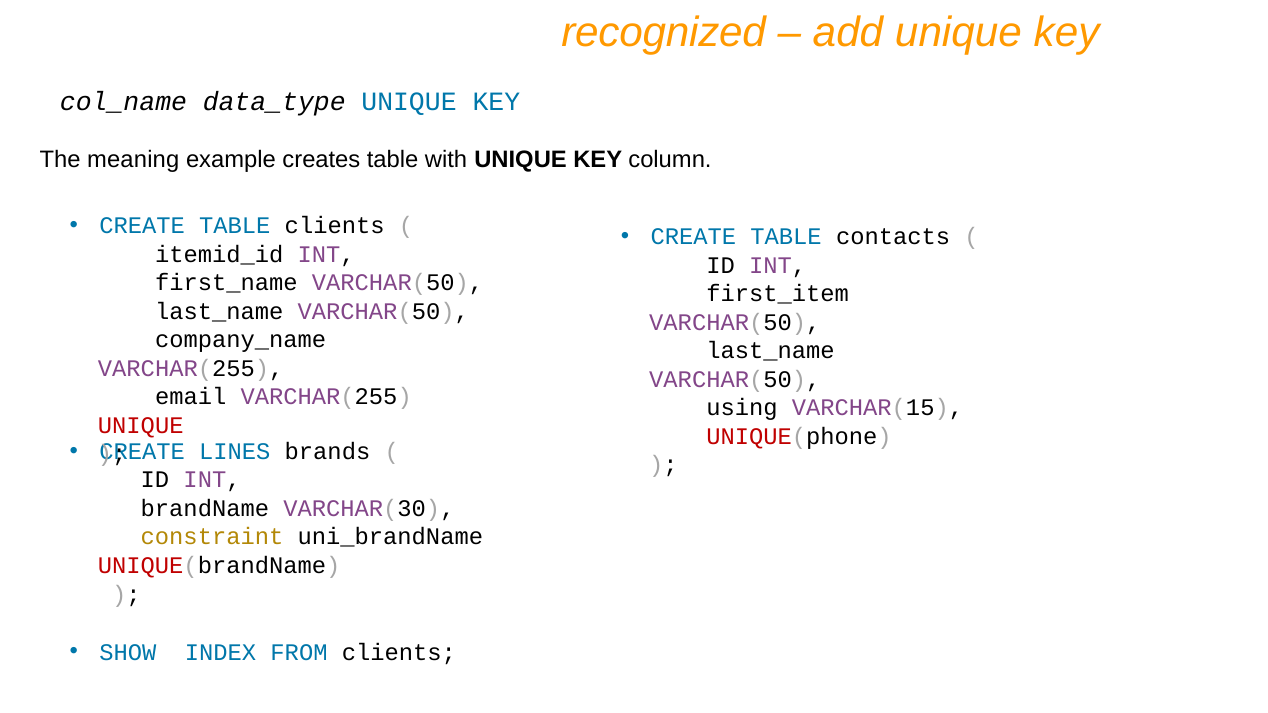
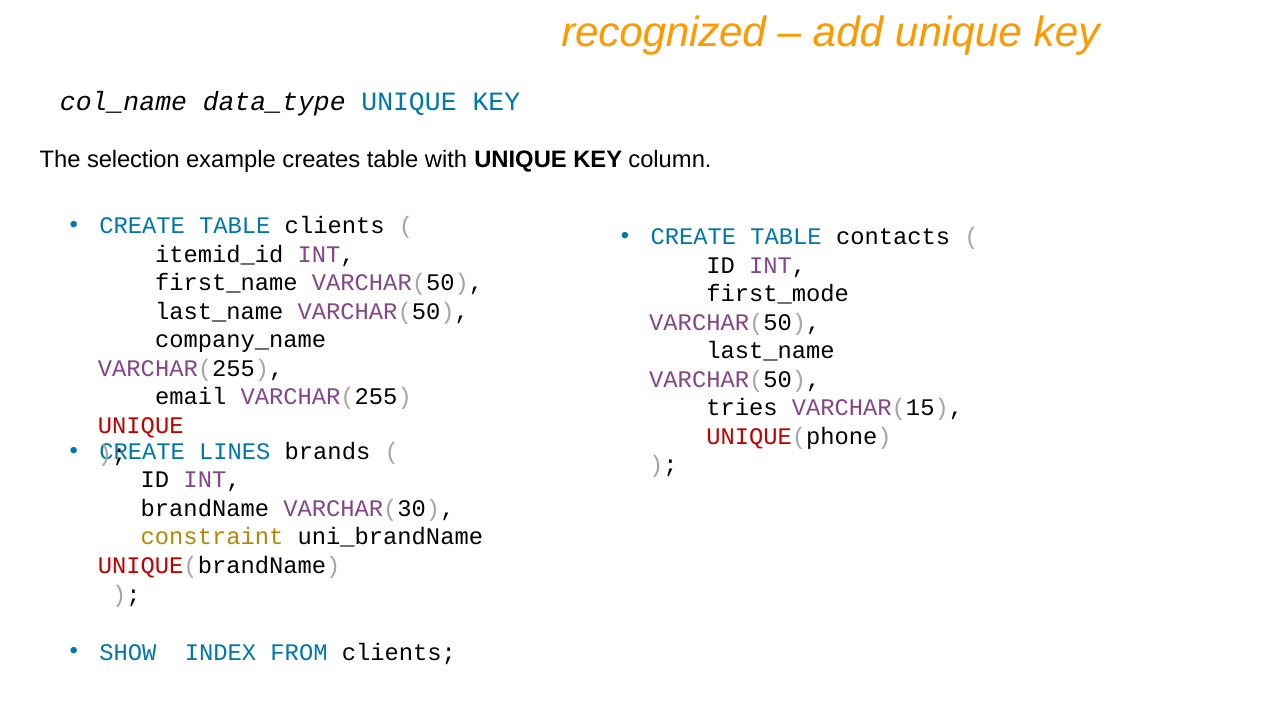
meaning: meaning -> selection
first_item: first_item -> first_mode
using: using -> tries
